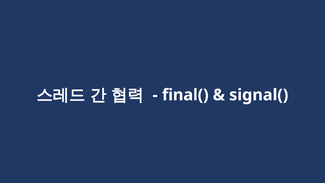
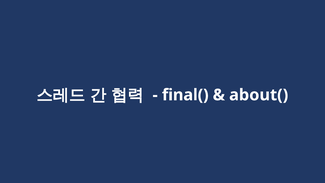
signal(: signal( -> about(
